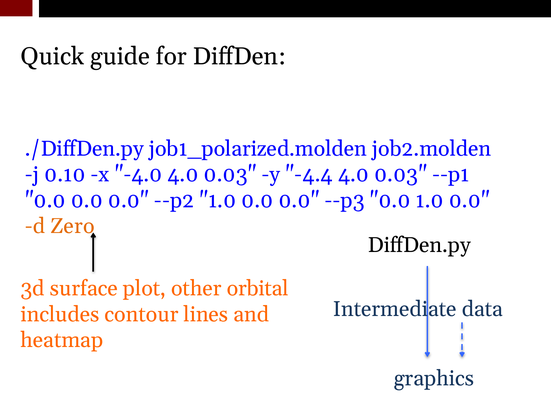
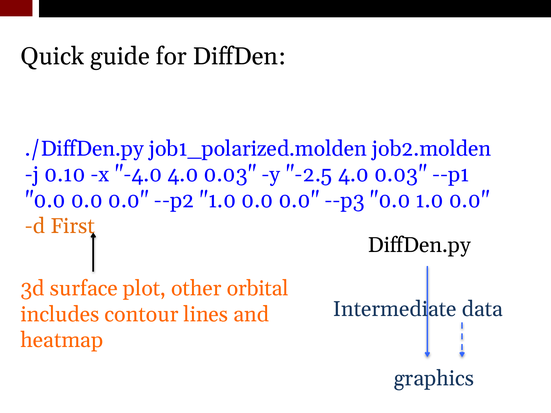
-4.4: -4.4 -> -2.5
Zero: Zero -> First
